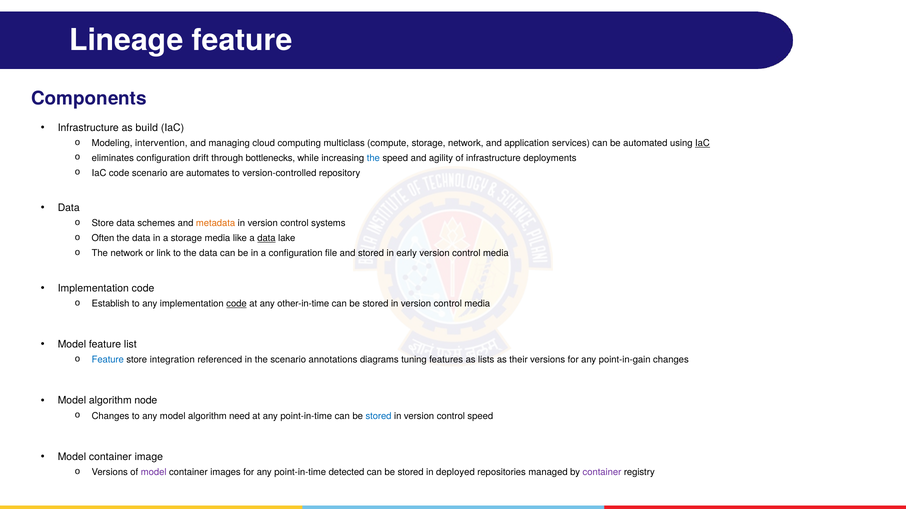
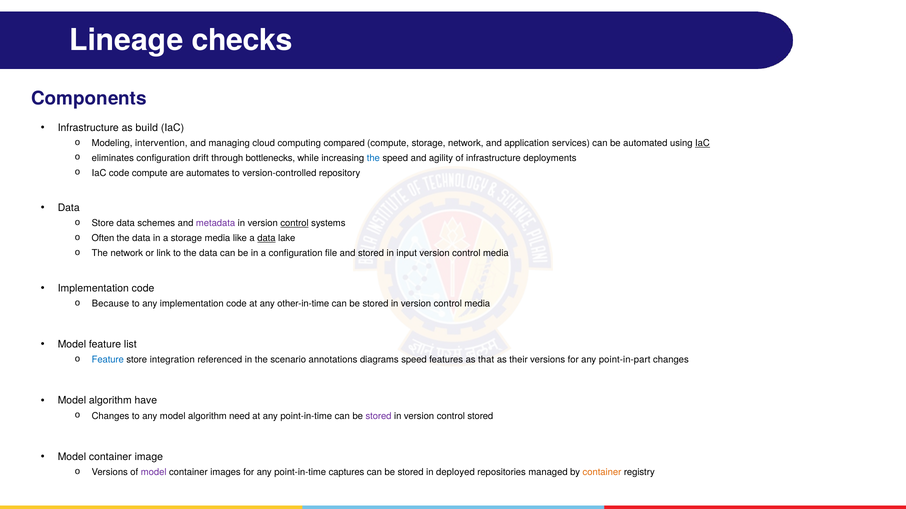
Lineage feature: feature -> checks
multiclass: multiclass -> compared
code scenario: scenario -> compute
metadata colour: orange -> purple
control at (295, 224) underline: none -> present
early: early -> input
Establish: Establish -> Because
code at (237, 304) underline: present -> none
diagrams tuning: tuning -> speed
lists: lists -> that
point-in-gain: point-in-gain -> point-in-part
node: node -> have
stored at (379, 416) colour: blue -> purple
control speed: speed -> stored
detected: detected -> captures
container at (602, 473) colour: purple -> orange
